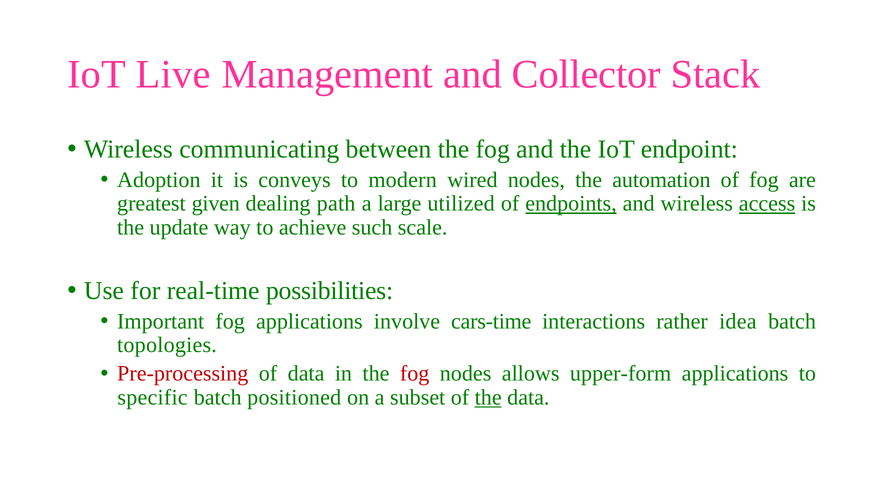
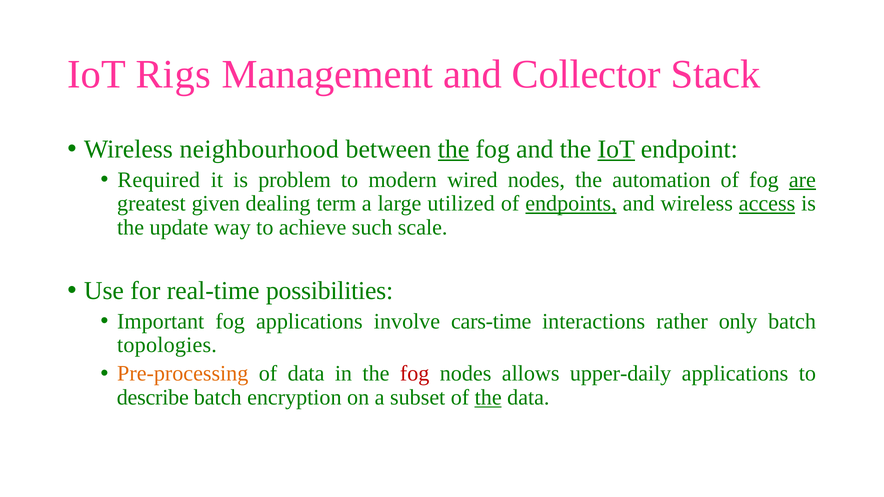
Live: Live -> Rigs
communicating: communicating -> neighbourhood
the at (453, 149) underline: none -> present
IoT at (616, 149) underline: none -> present
Adoption: Adoption -> Required
conveys: conveys -> problem
are underline: none -> present
path: path -> term
idea: idea -> only
Pre-processing colour: red -> orange
upper-form: upper-form -> upper-daily
specific: specific -> describe
positioned: positioned -> encryption
